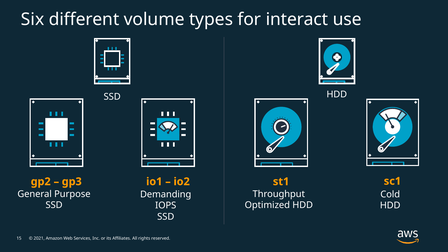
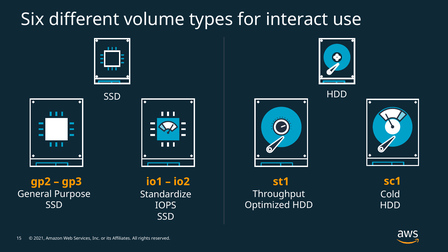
Demanding: Demanding -> Standardize
